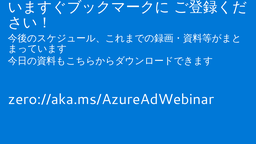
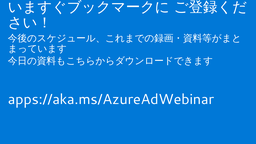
zero://aka.ms/AzureAdWebinar: zero://aka.ms/AzureAdWebinar -> apps://aka.ms/AzureAdWebinar
